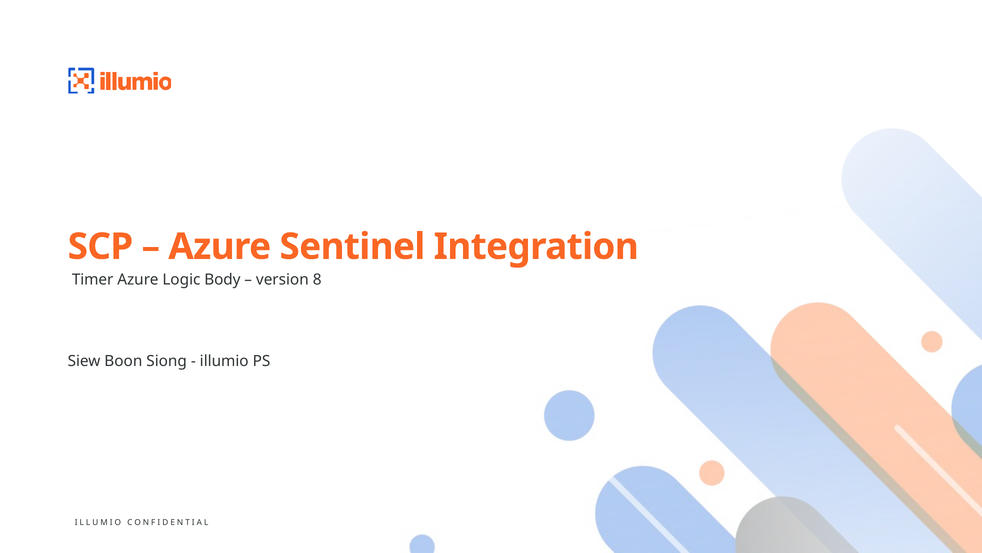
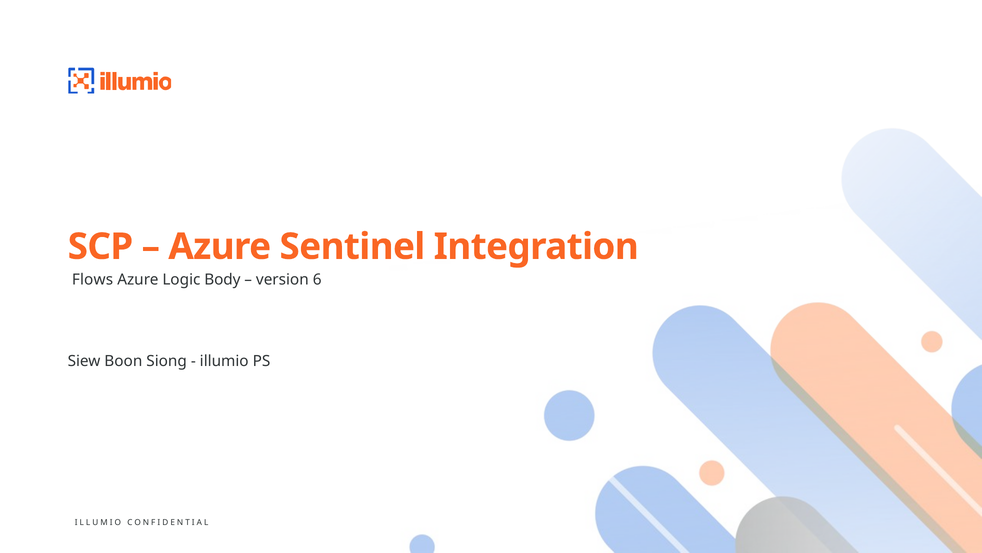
Timer: Timer -> Flows
8: 8 -> 6
